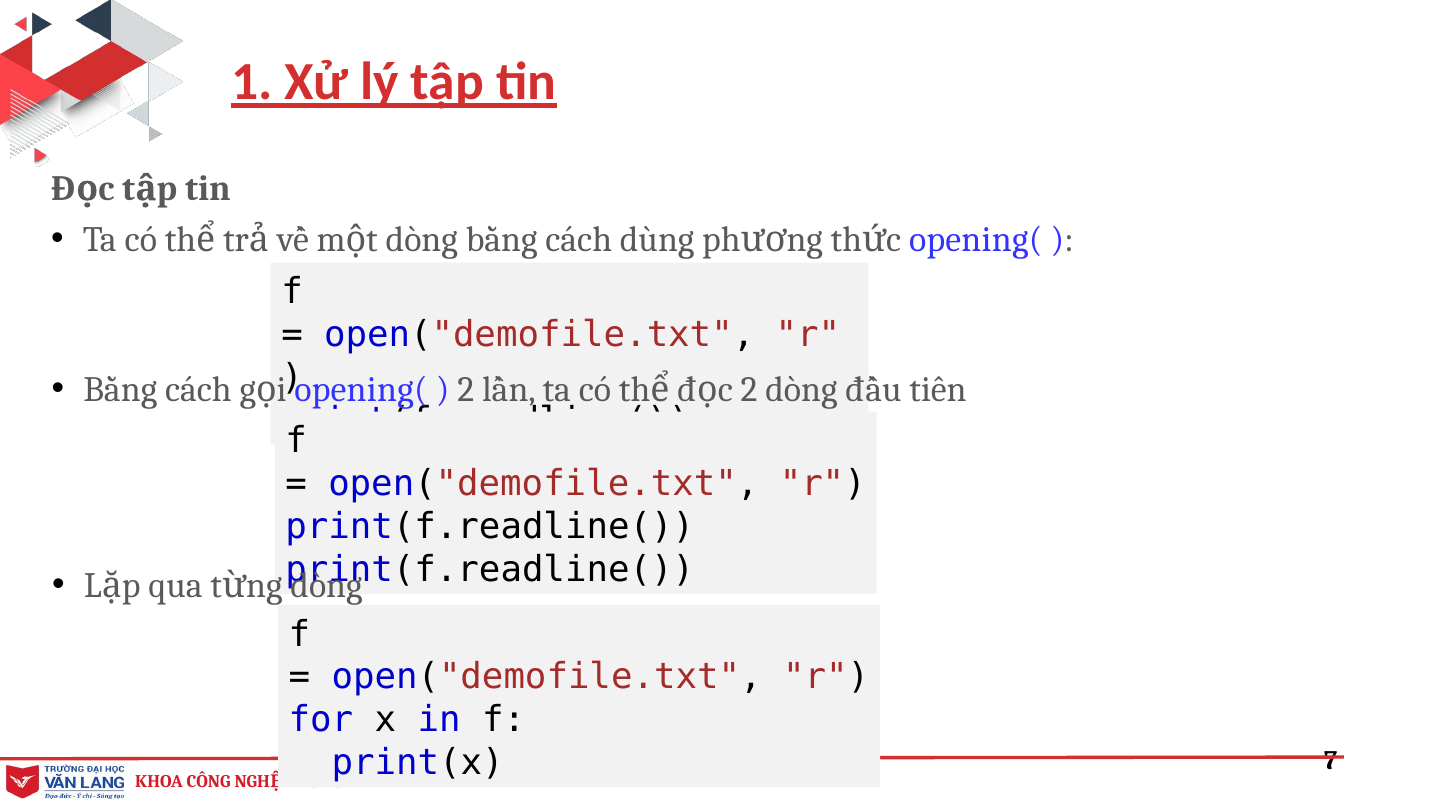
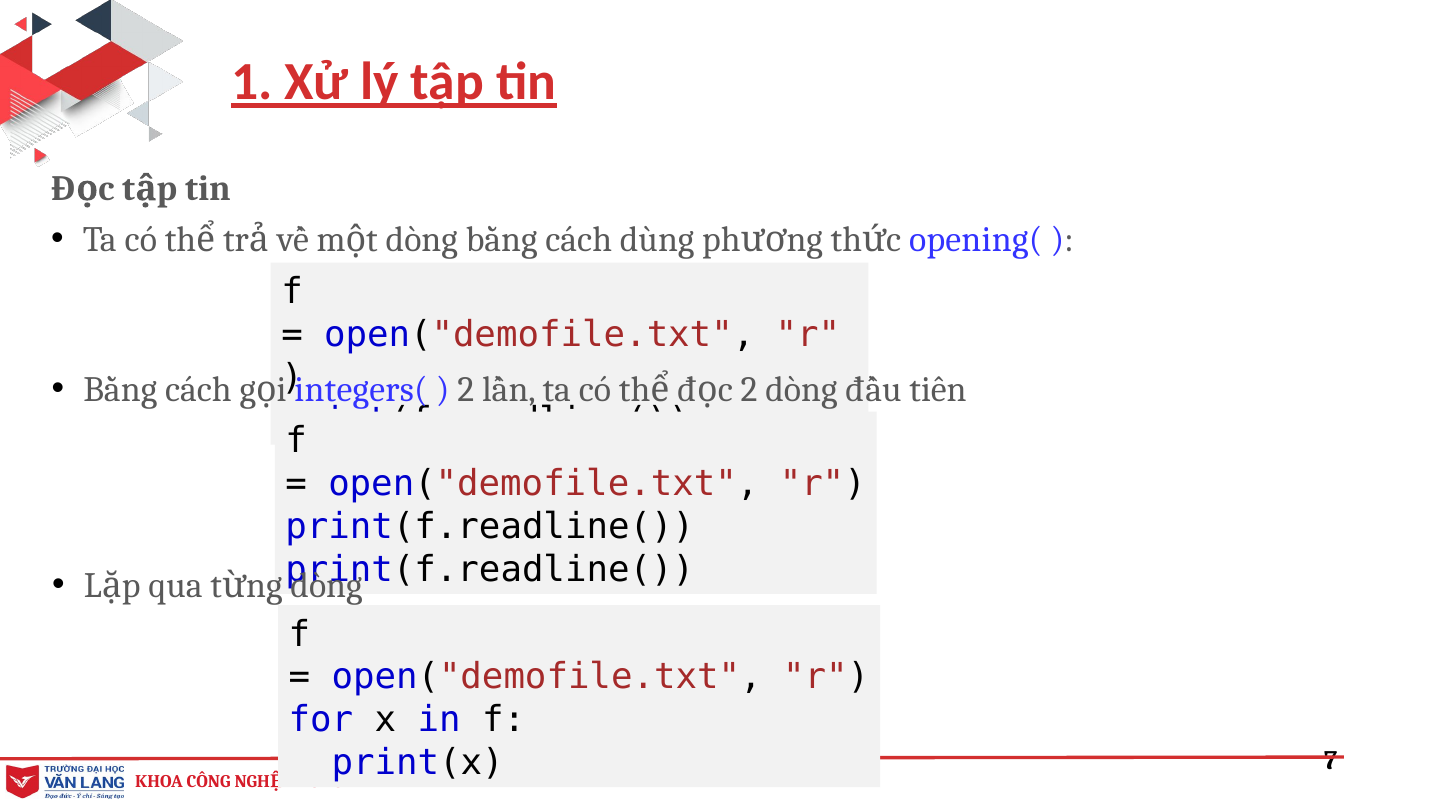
opening( at (361, 390): opening( -> integers(
